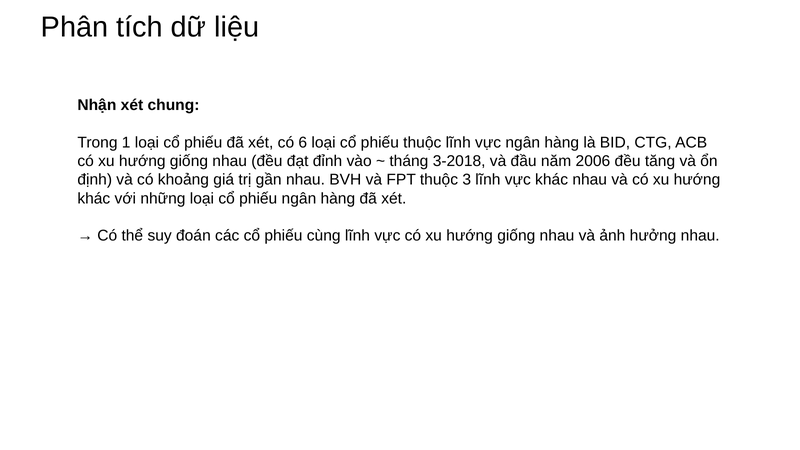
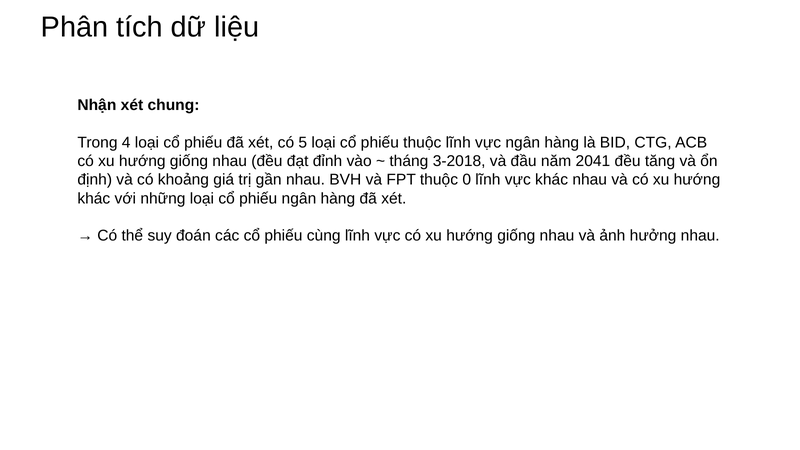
1: 1 -> 4
6: 6 -> 5
2006: 2006 -> 2041
3: 3 -> 0
